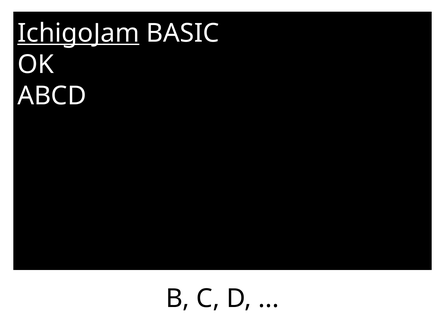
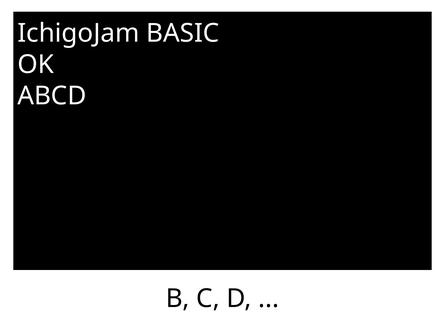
IchigoJam underline: present -> none
